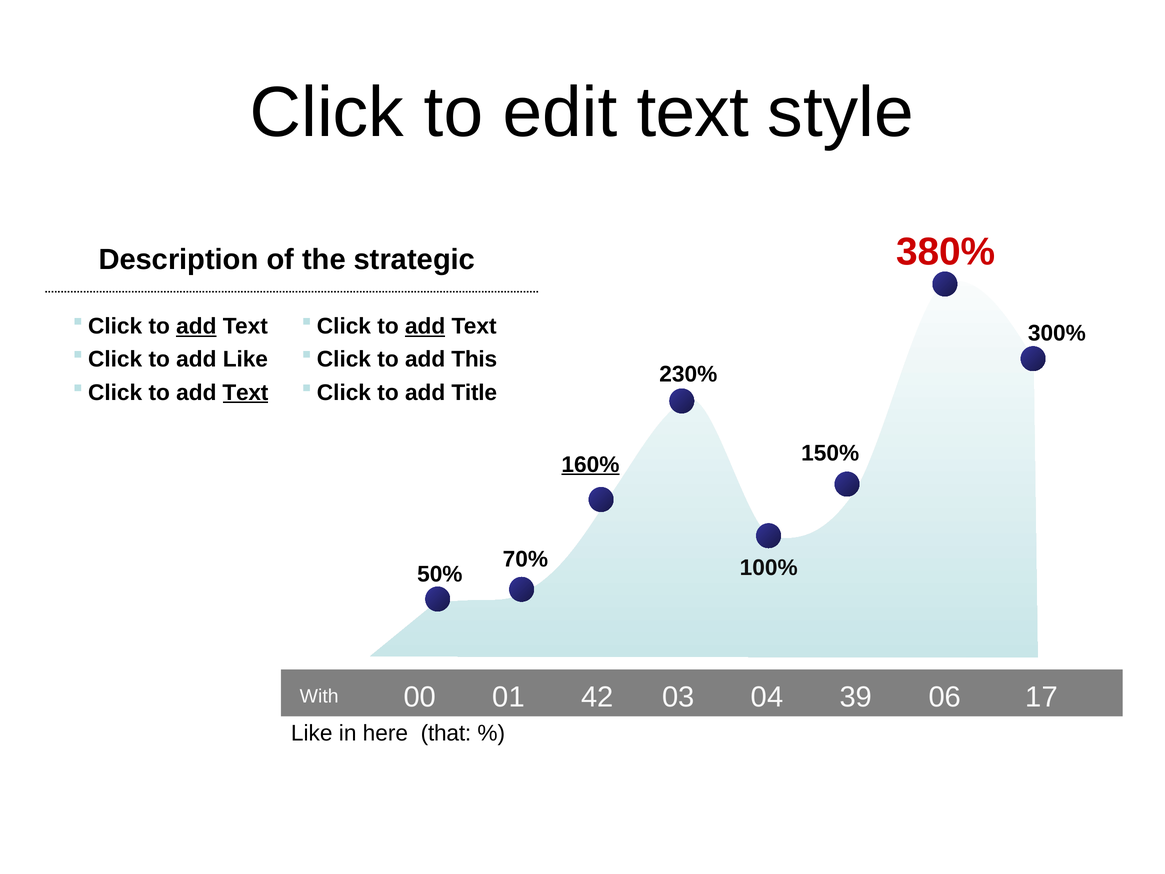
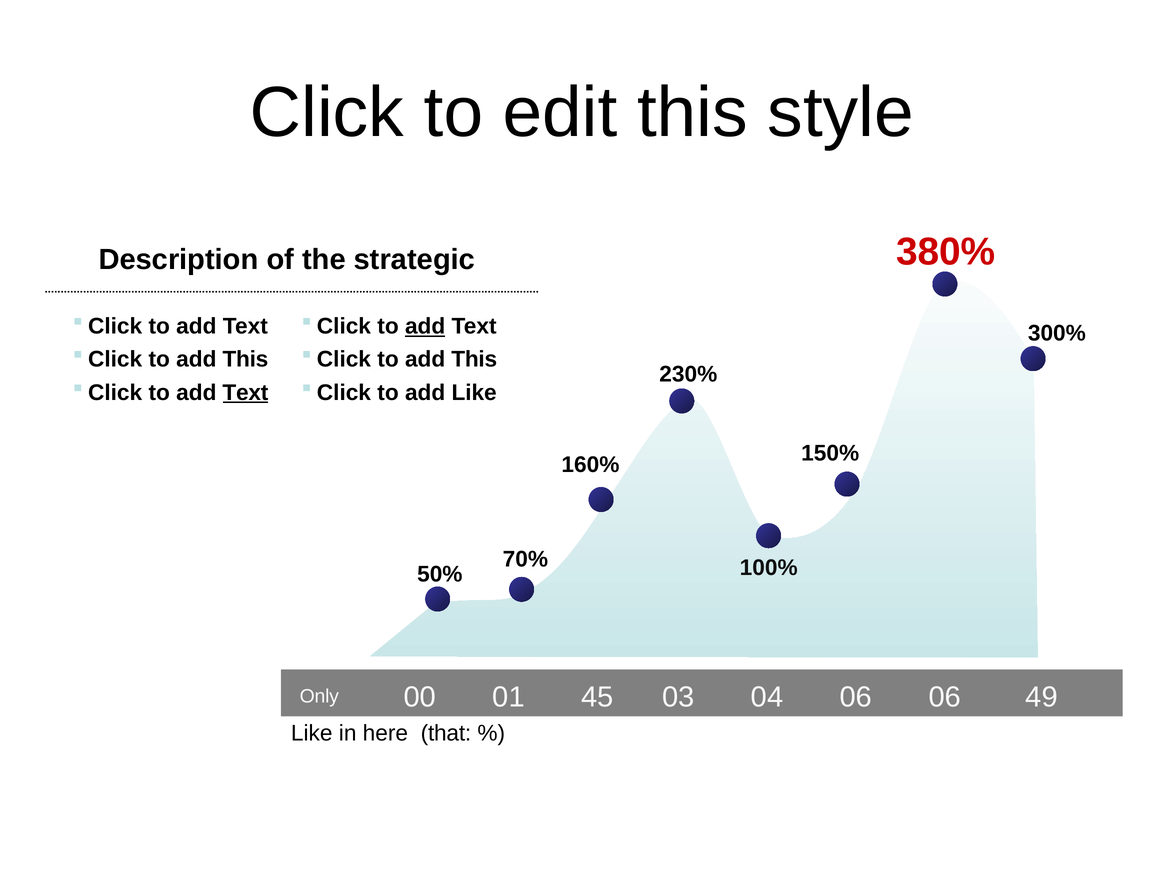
edit text: text -> this
add at (196, 326) underline: present -> none
Like at (245, 359): Like -> This
add Title: Title -> Like
160% underline: present -> none
42: 42 -> 45
04 39: 39 -> 06
17: 17 -> 49
With: With -> Only
